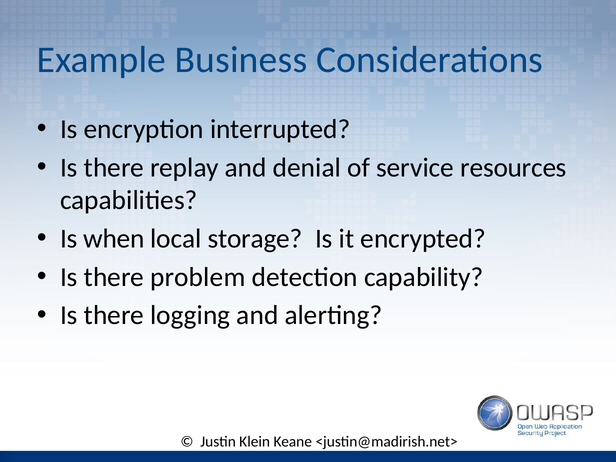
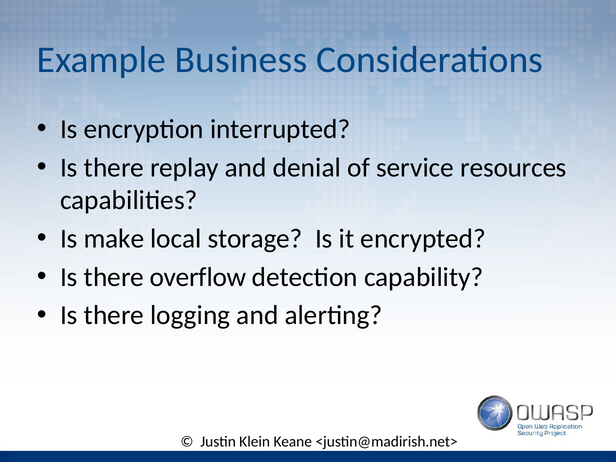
when: when -> make
problem: problem -> overflow
